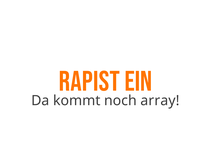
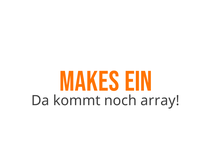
Rapist: Rapist -> Makes
